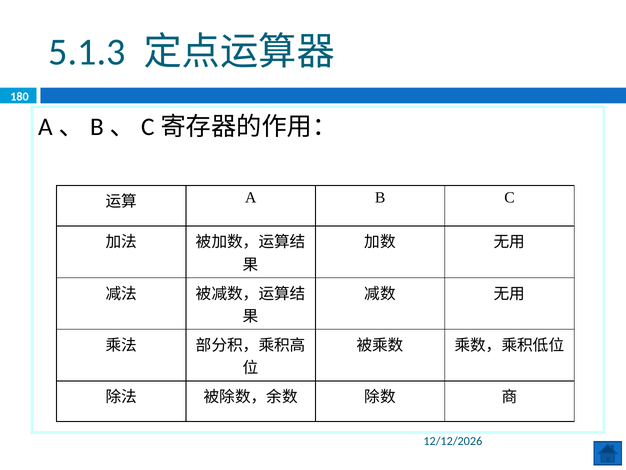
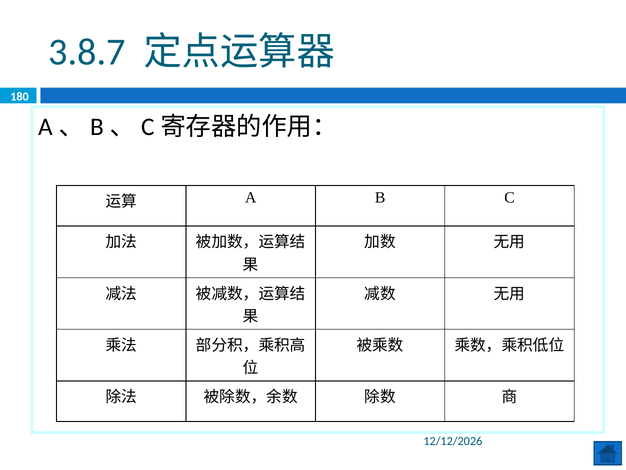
5.1.3: 5.1.3 -> 3.8.7
